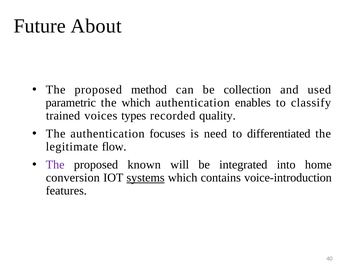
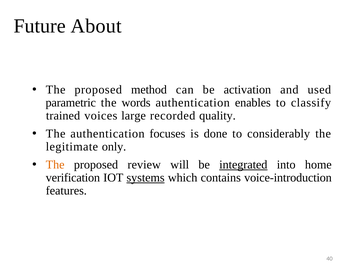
collection: collection -> activation
the which: which -> words
types: types -> large
need: need -> done
differentiated: differentiated -> considerably
flow: flow -> only
The at (55, 165) colour: purple -> orange
known: known -> review
integrated underline: none -> present
conversion: conversion -> verification
